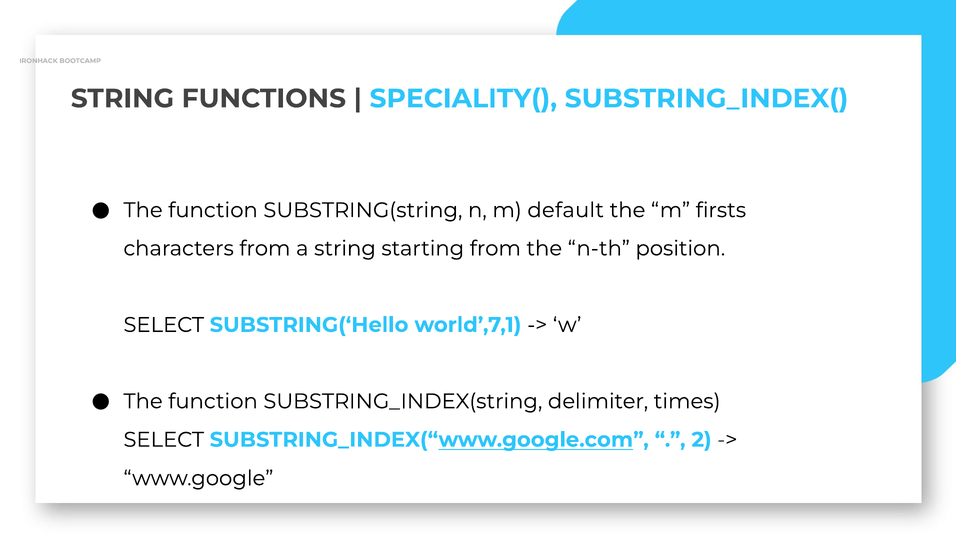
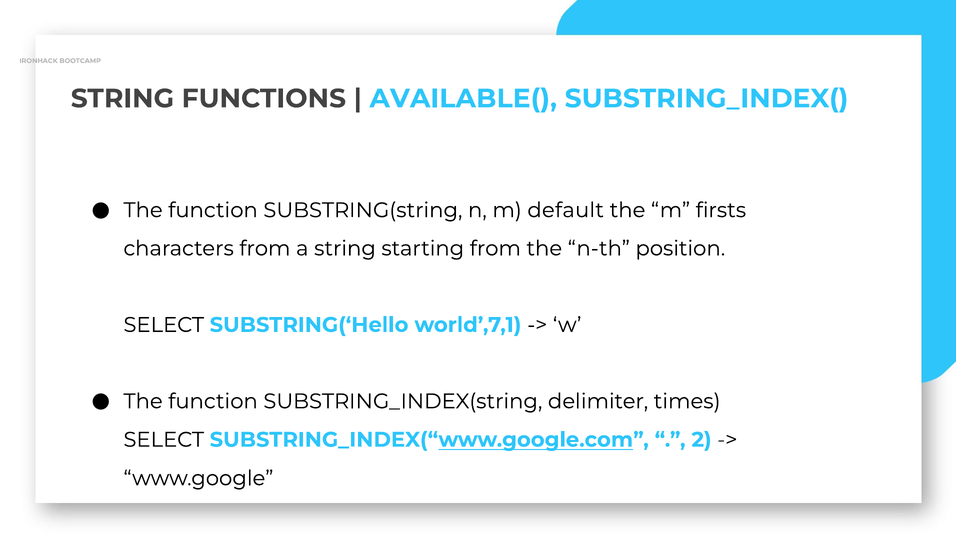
SPECIALITY(: SPECIALITY( -> AVAILABLE(
